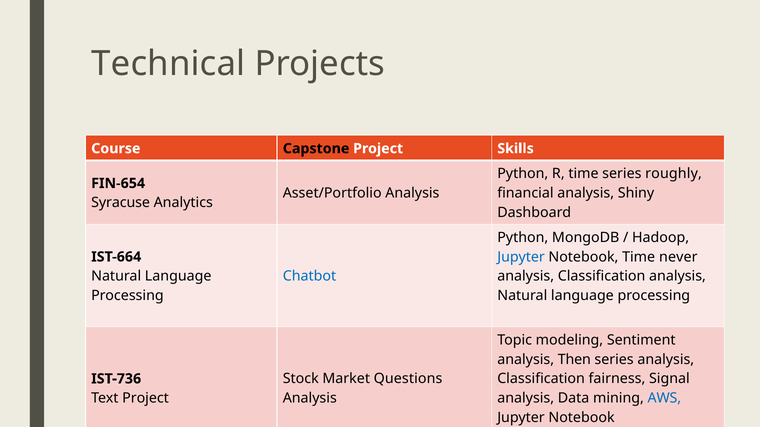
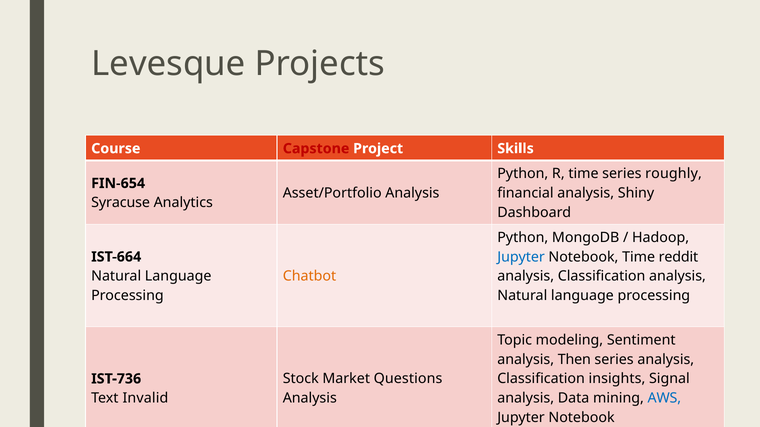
Technical at (168, 64): Technical -> Levesque
Capstone colour: black -> red
never: never -> reddit
Chatbot colour: blue -> orange
fairness: fairness -> insights
Text Project: Project -> Invalid
